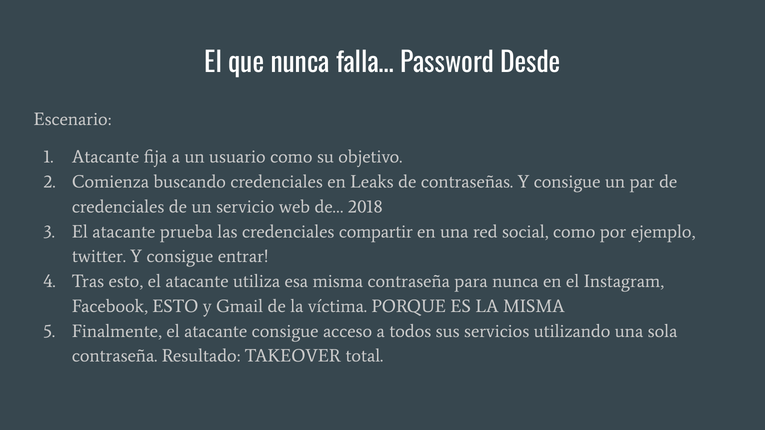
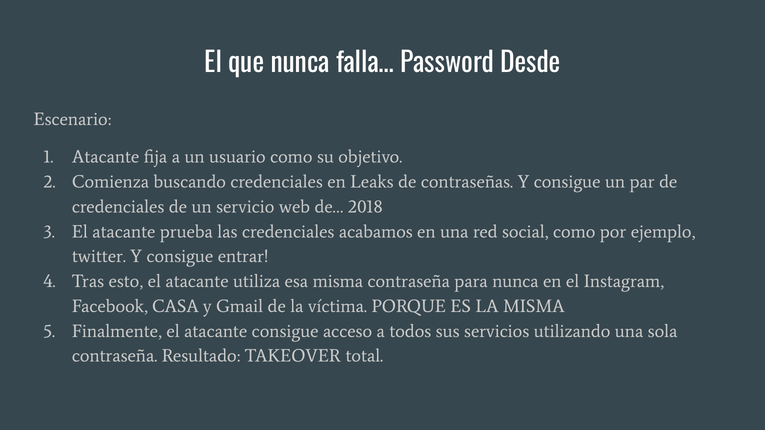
compartir: compartir -> acabamos
Facebook ESTO: ESTO -> CASA
